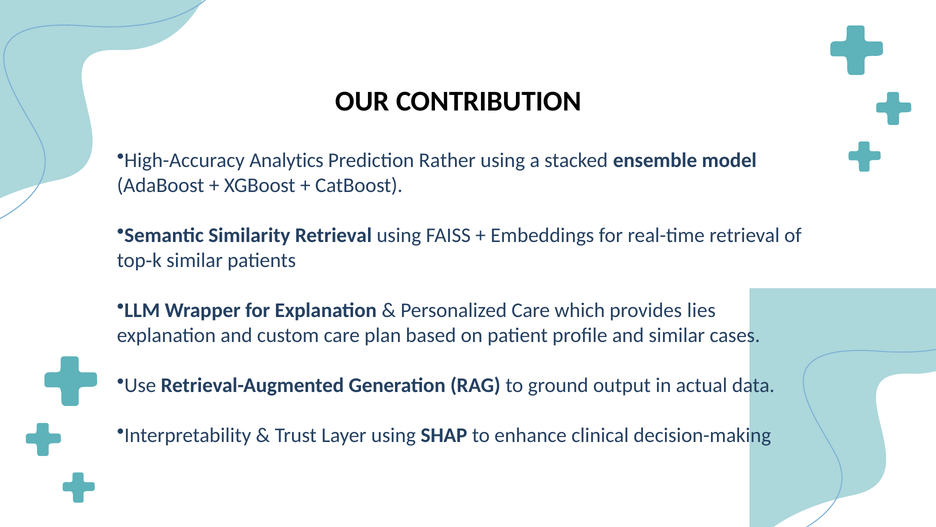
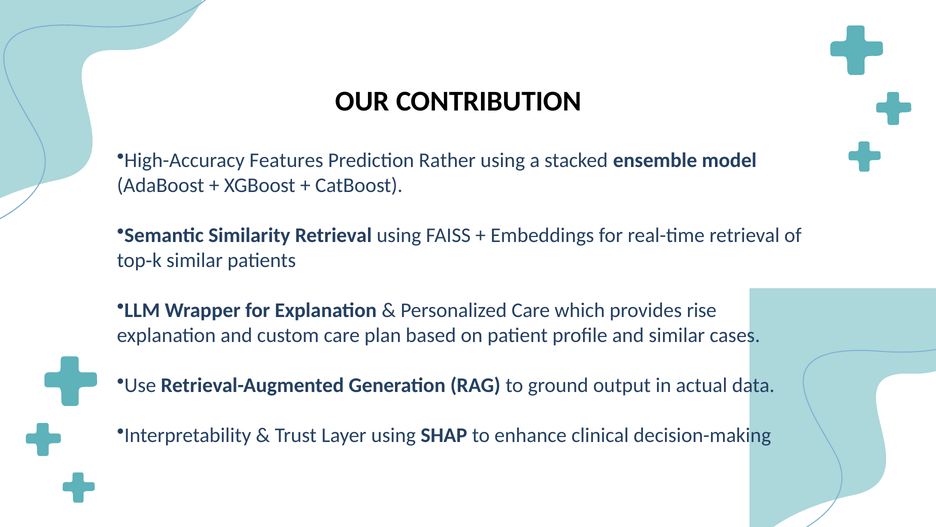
Analytics: Analytics -> Features
lies: lies -> rise
